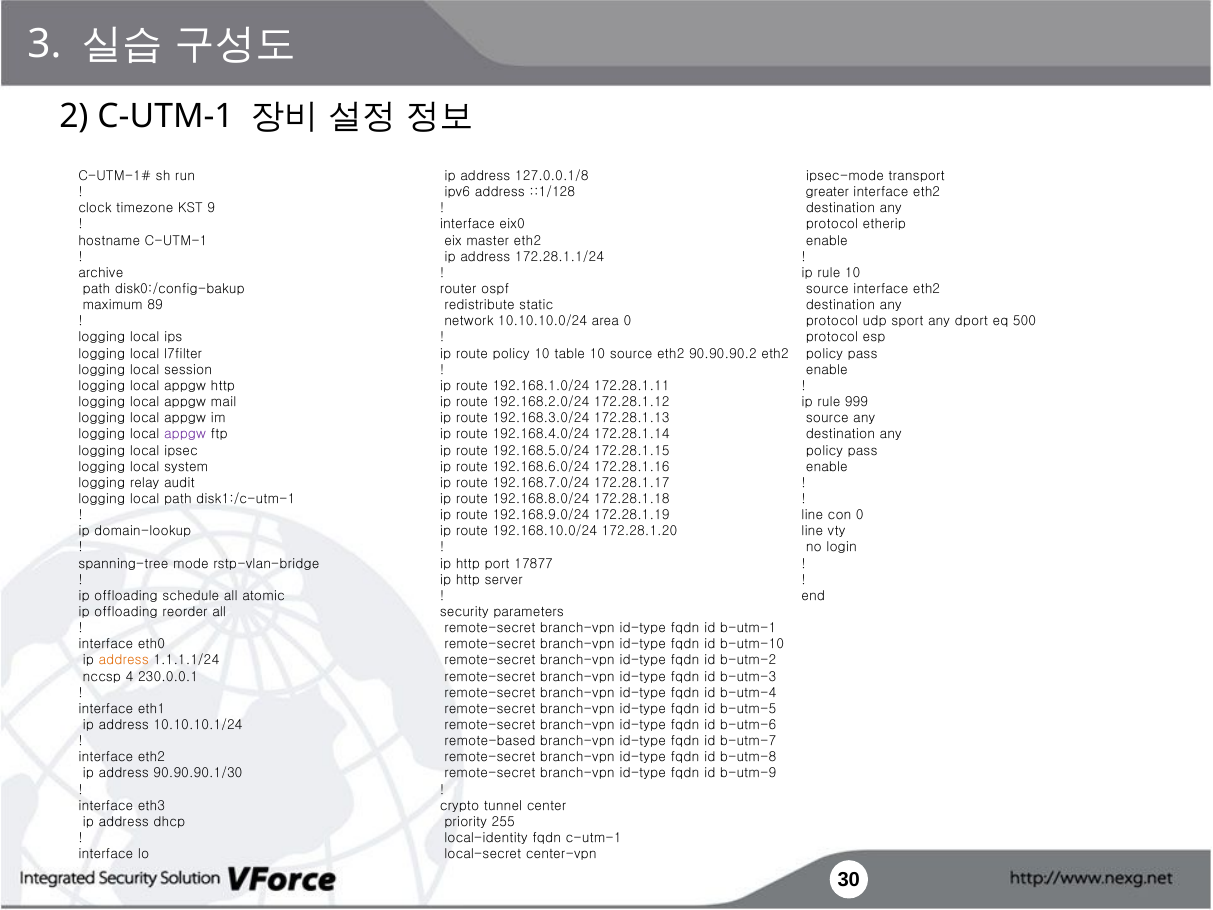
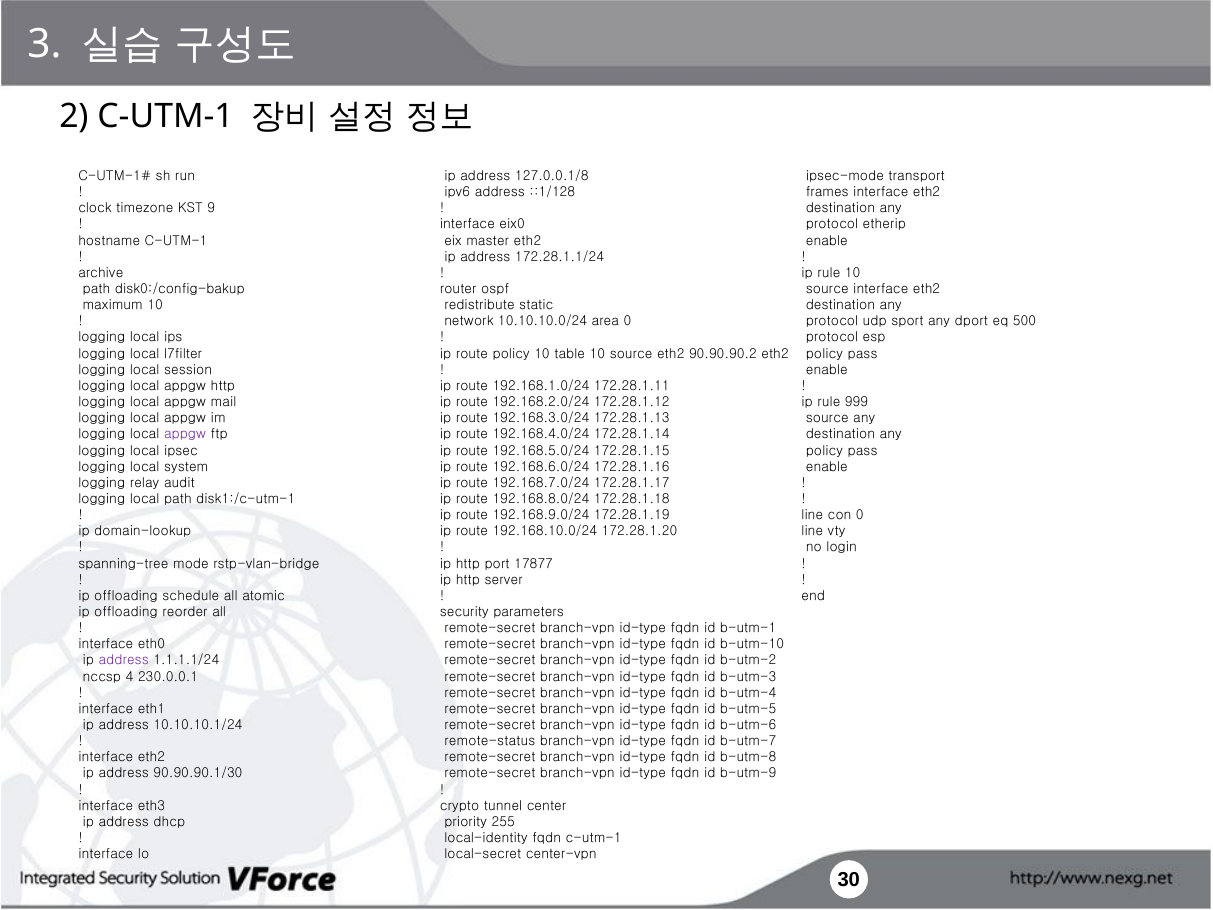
greater: greater -> frames
maximum 89: 89 -> 10
address at (124, 660) colour: orange -> purple
remote-based: remote-based -> remote-status
